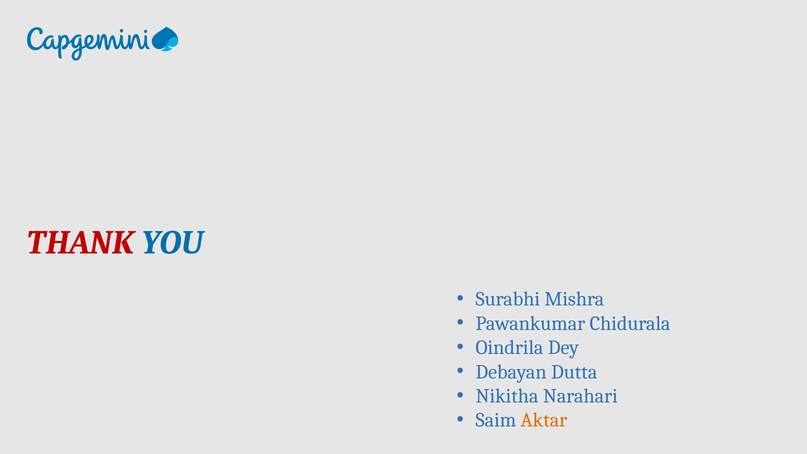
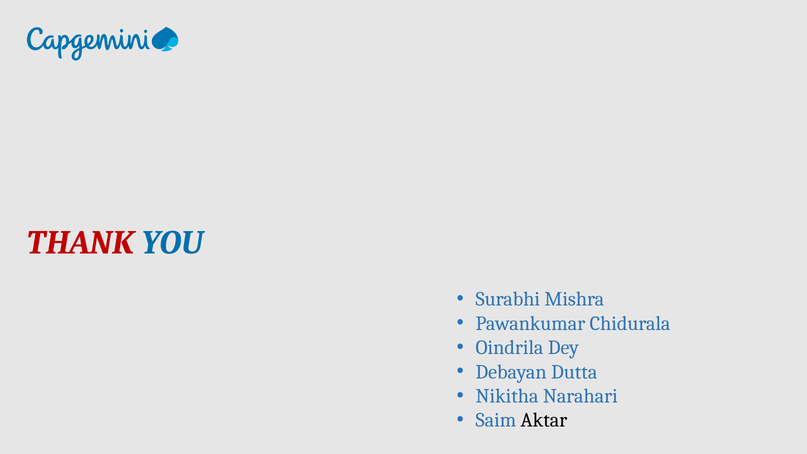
Aktar colour: orange -> black
